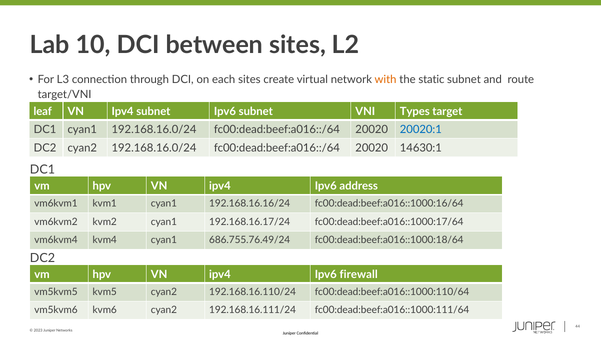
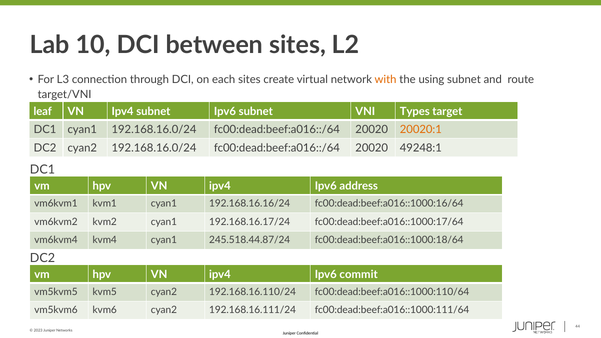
static: static -> using
20020:1 colour: blue -> orange
14630:1: 14630:1 -> 49248:1
686.755.76.49/24: 686.755.76.49/24 -> 245.518.44.87/24
firewall: firewall -> commit
